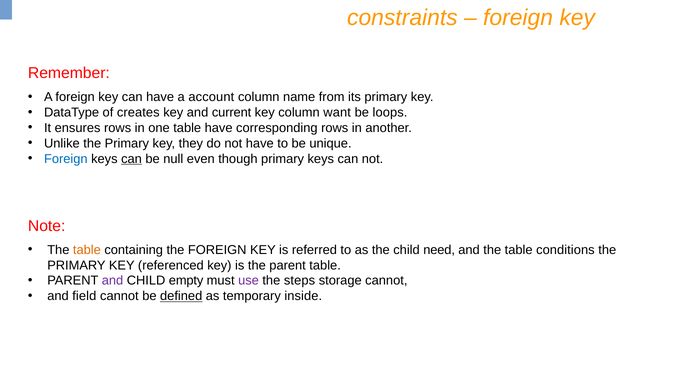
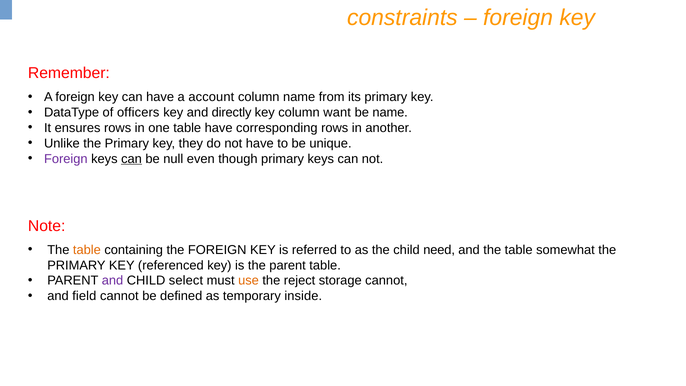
creates: creates -> officers
current: current -> directly
be loops: loops -> name
Foreign at (66, 159) colour: blue -> purple
conditions: conditions -> somewhat
empty: empty -> select
use colour: purple -> orange
steps: steps -> reject
defined underline: present -> none
